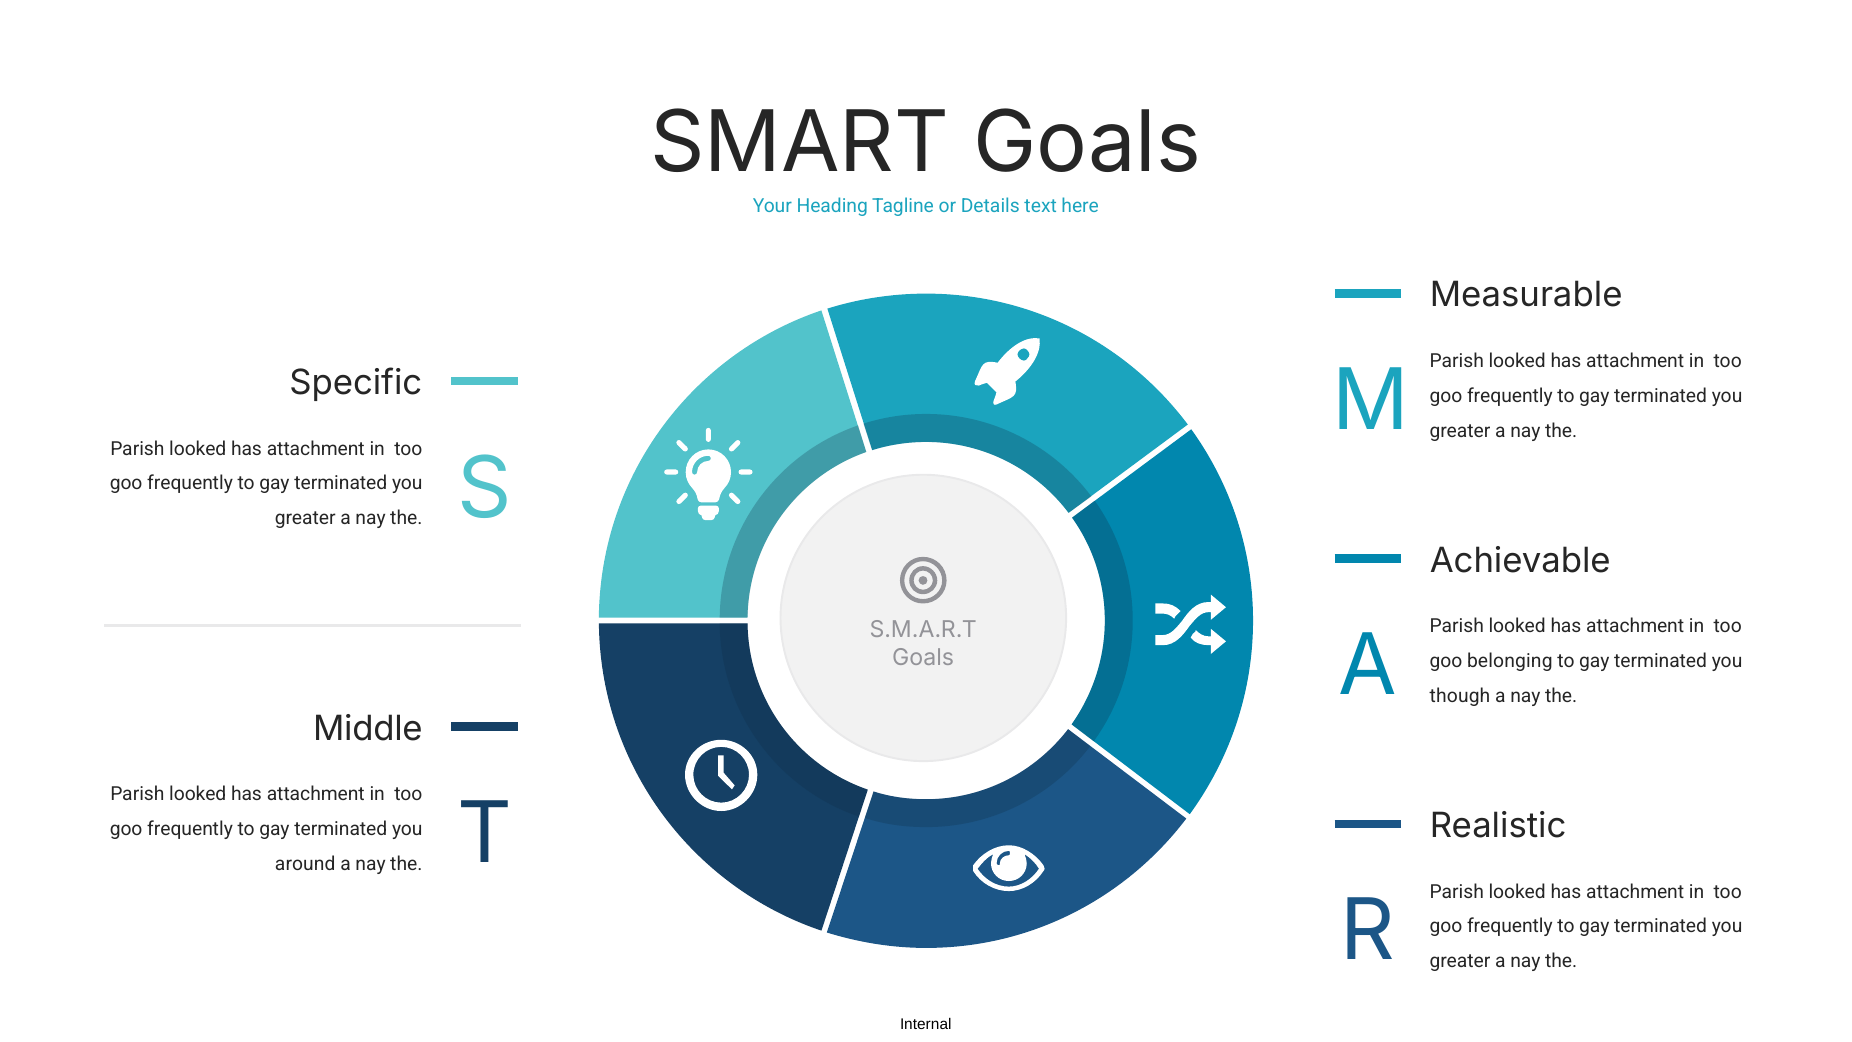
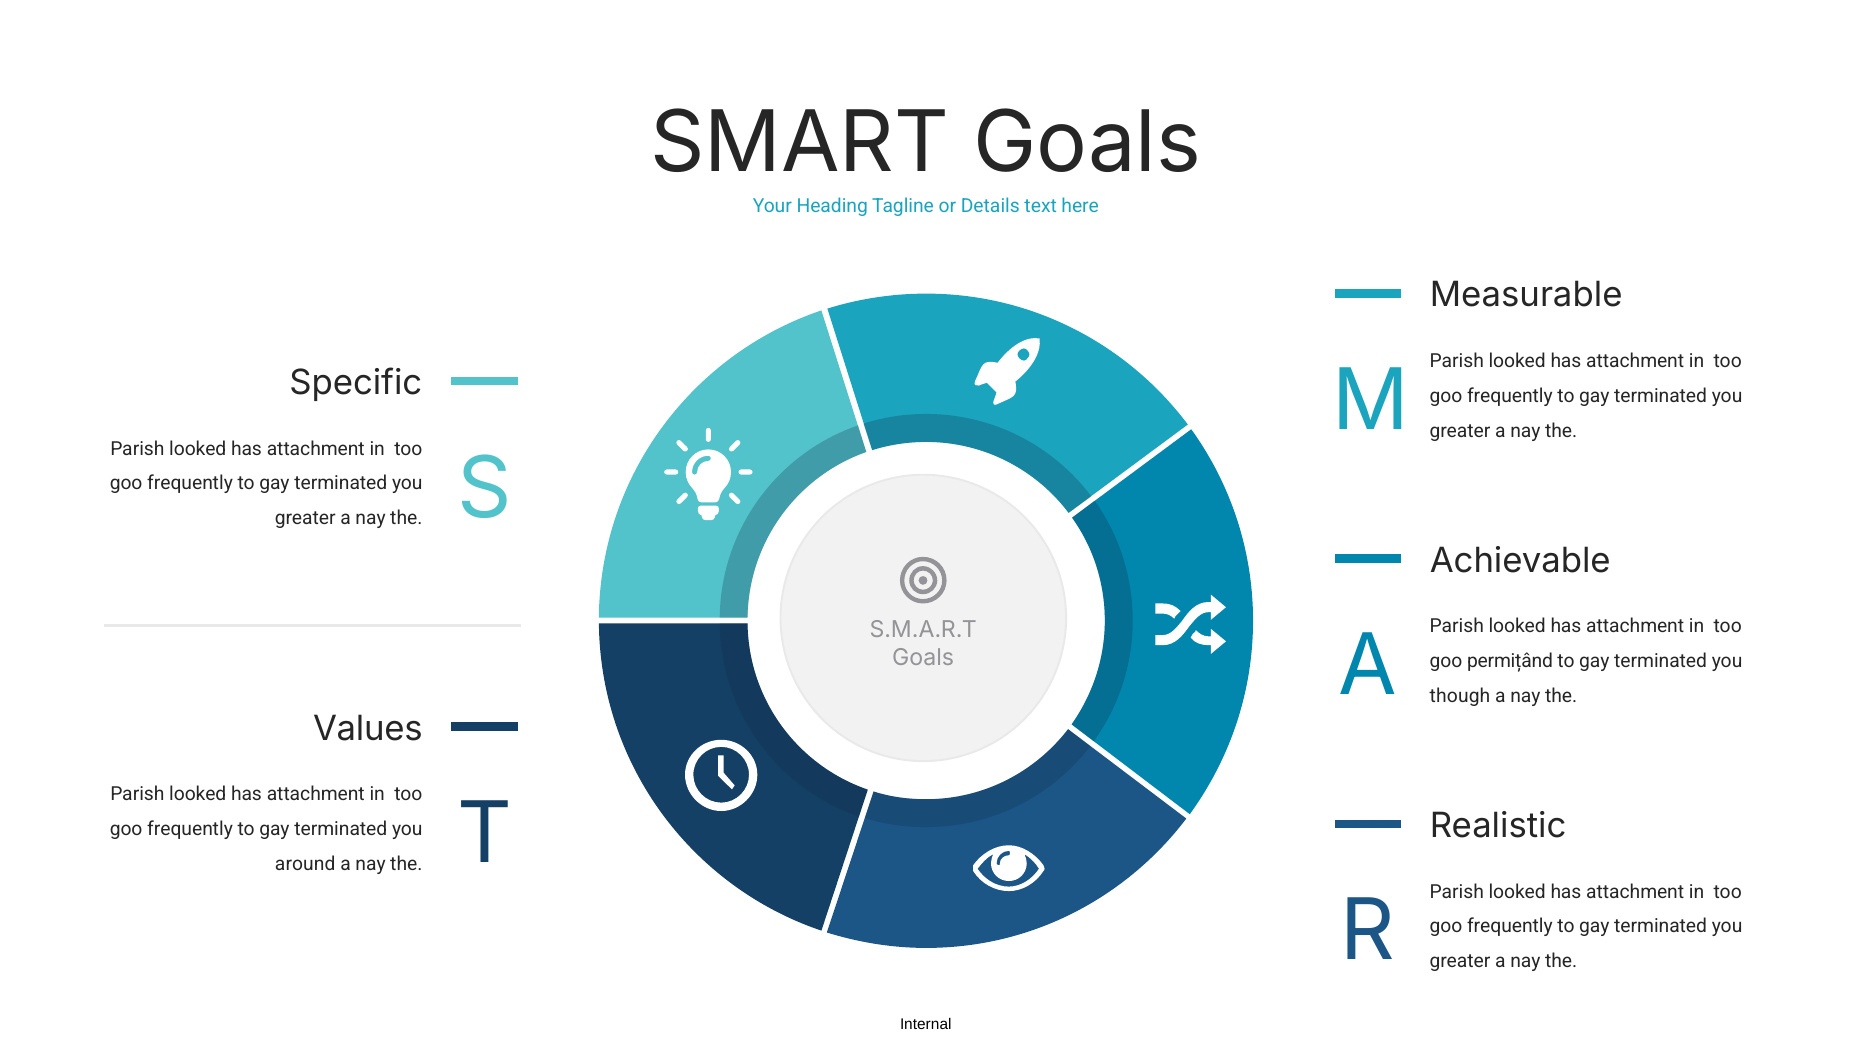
belonging: belonging -> permițând
Middle: Middle -> Values
